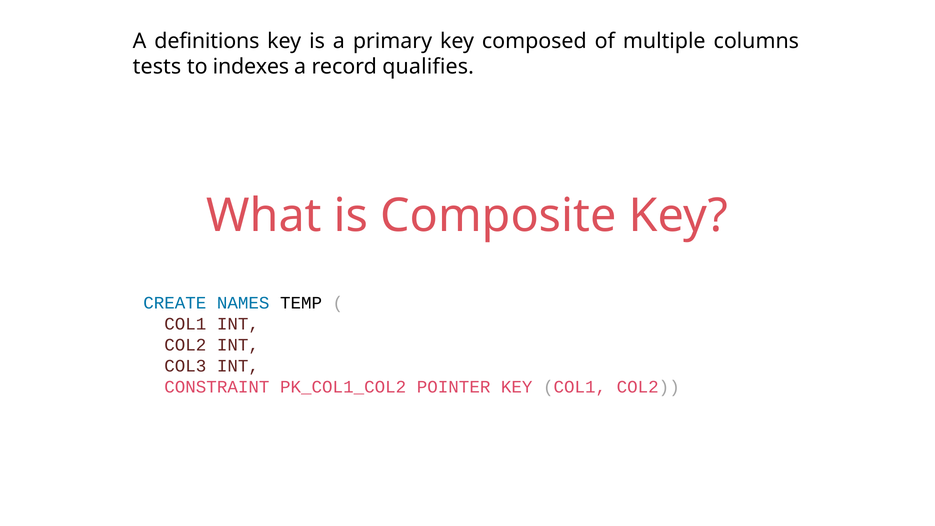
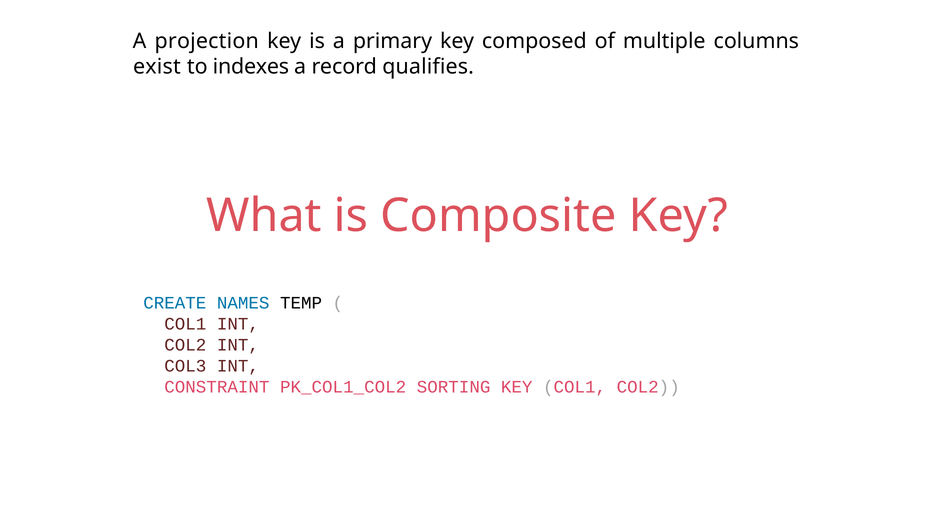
definitions: definitions -> projection
tests: tests -> exist
POINTER: POINTER -> SORTING
